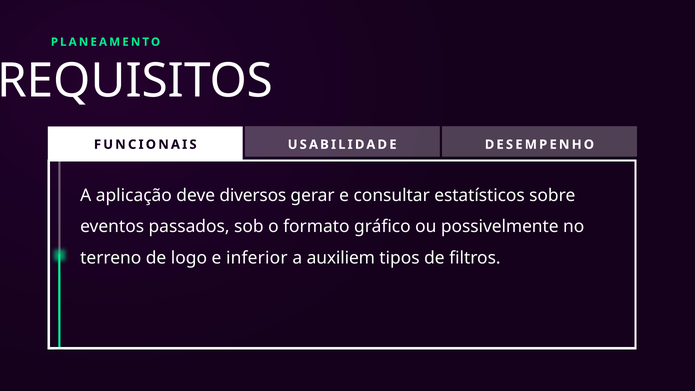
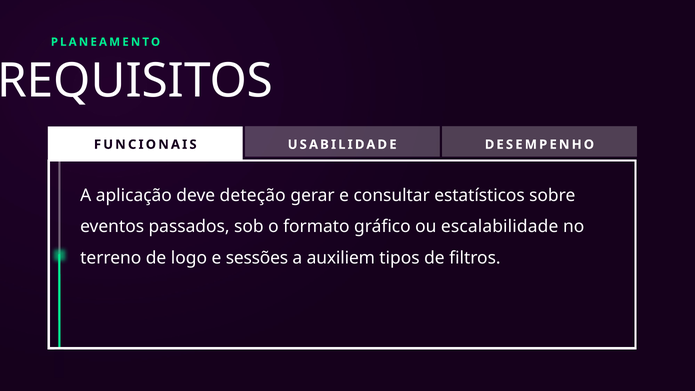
diversos: diversos -> deteção
possivelmente: possivelmente -> escalabilidade
inferior: inferior -> sessões
